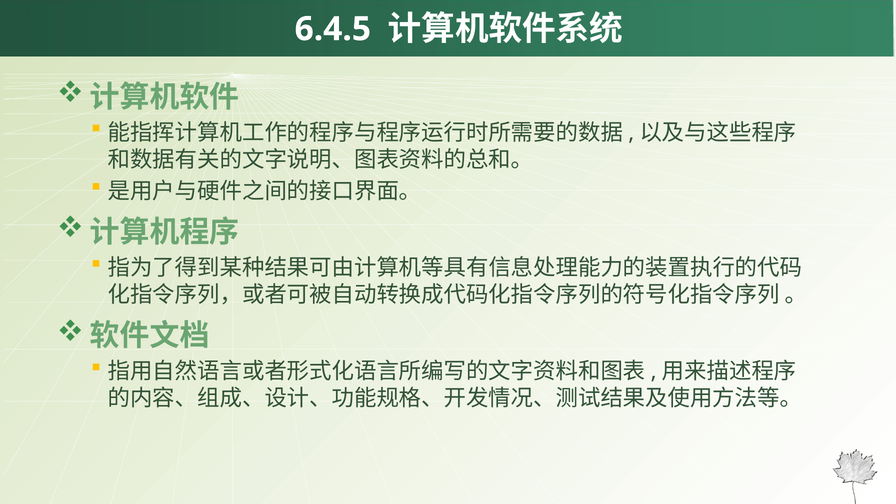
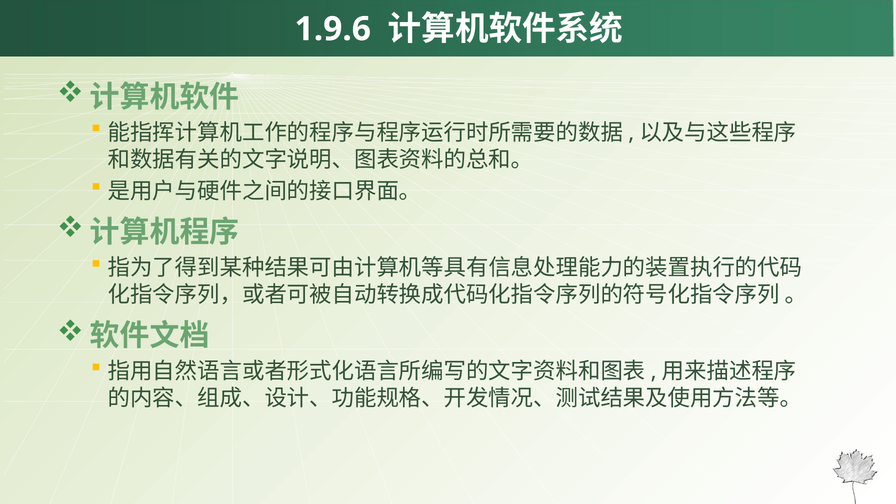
6.4.5: 6.4.5 -> 1.9.6
